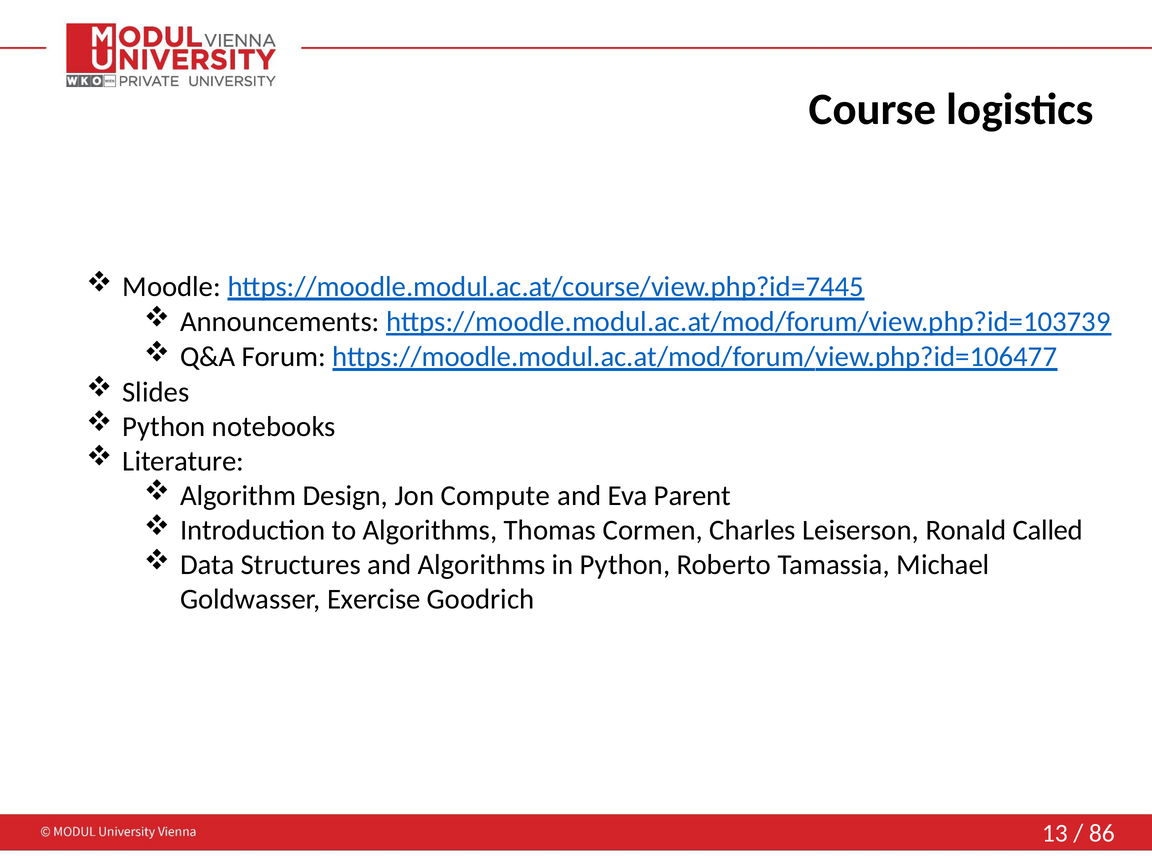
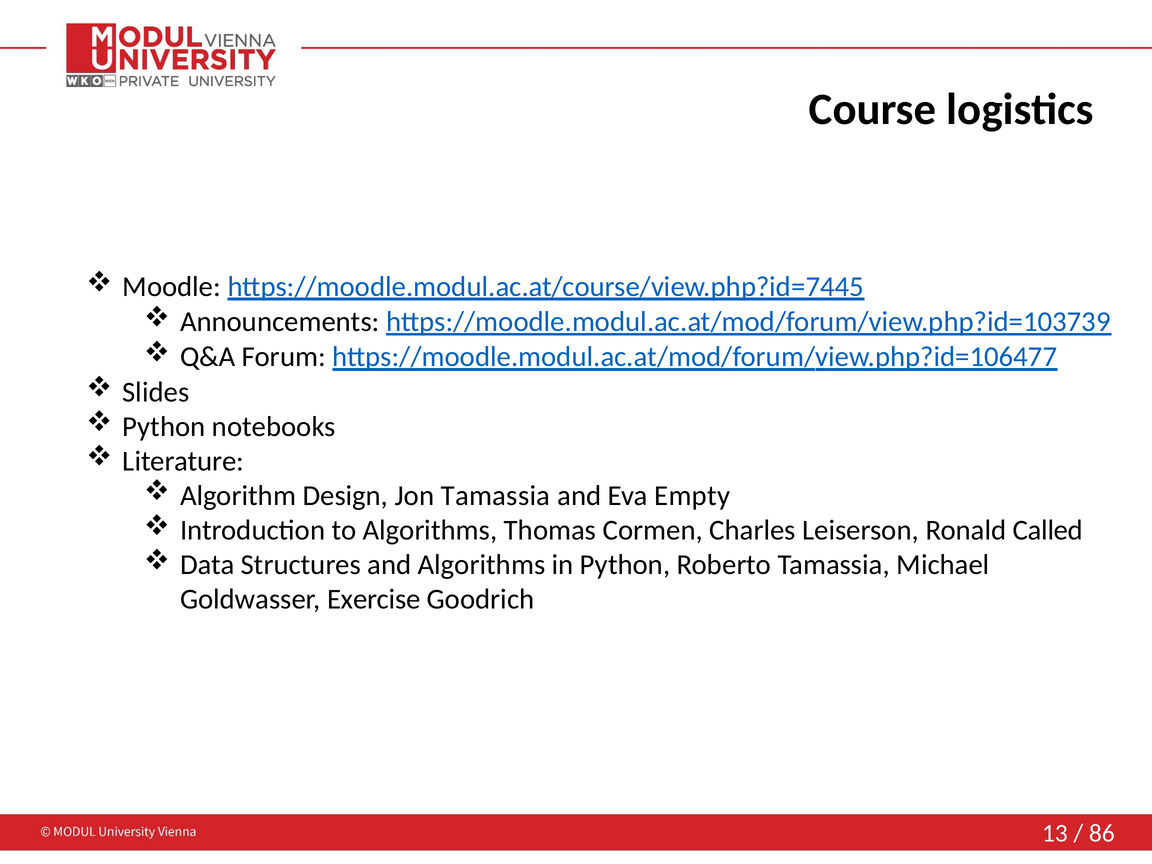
Jon Compute: Compute -> Tamassia
Parent: Parent -> Empty
